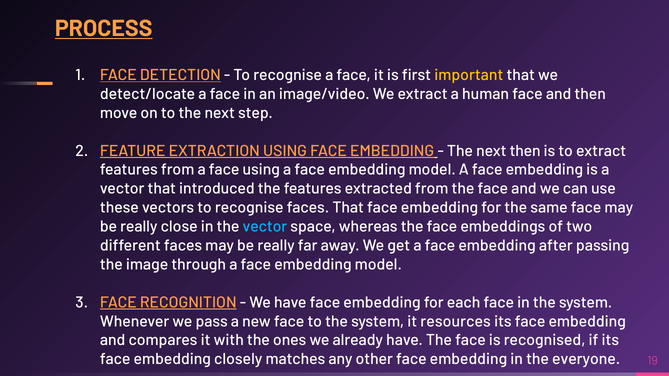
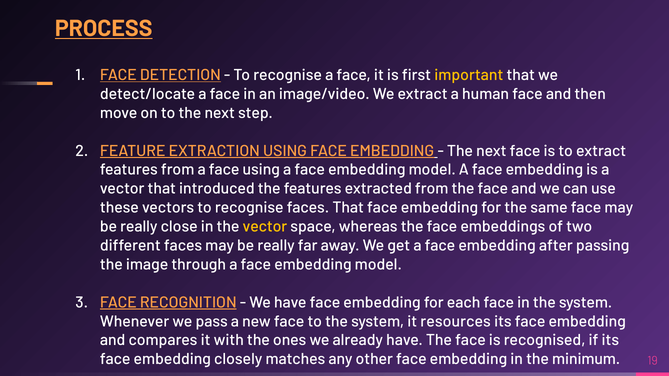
next then: then -> face
vector at (265, 227) colour: light blue -> yellow
everyone: everyone -> minimum
